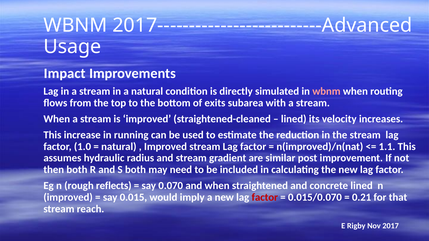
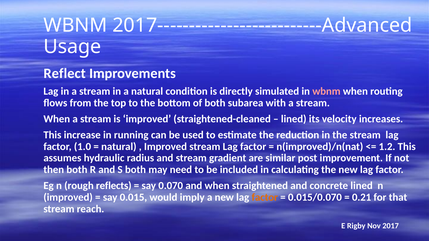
Impact: Impact -> Reflect
of exits: exits -> both
1.1: 1.1 -> 1.2
factor at (265, 198) colour: red -> orange
